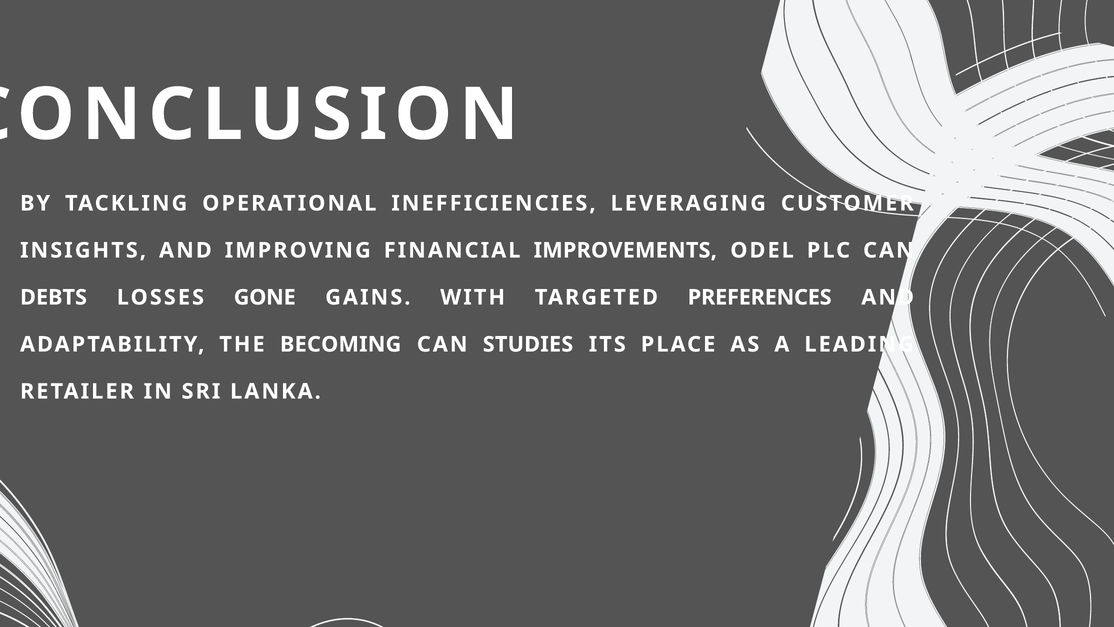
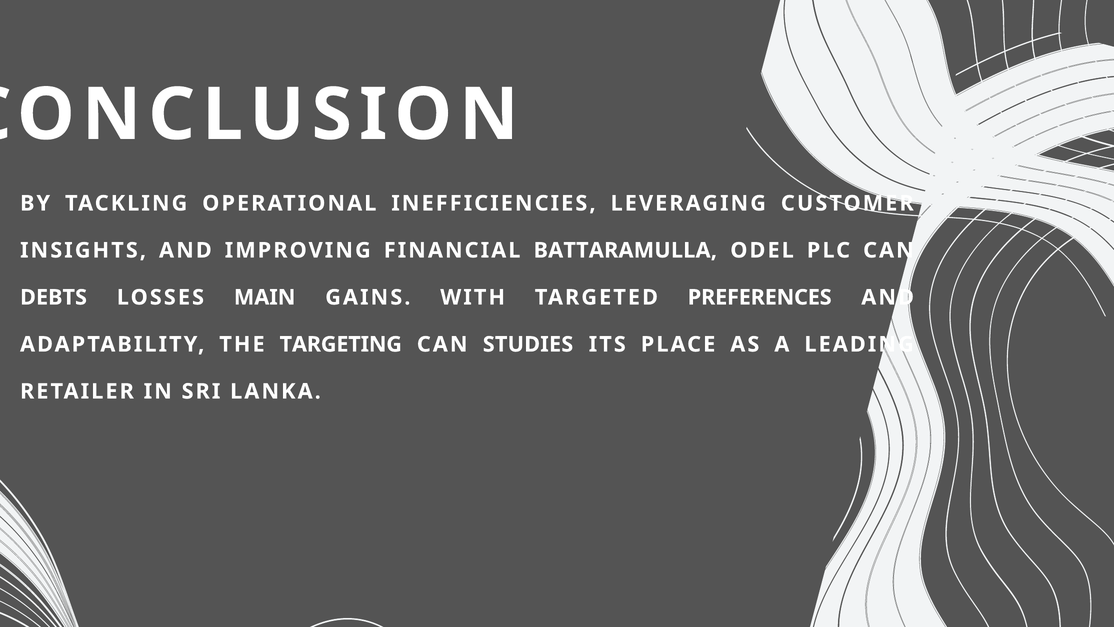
IMPROVEMENTS: IMPROVEMENTS -> BATTARAMULLA
GONE: GONE -> MAIN
BECOMING: BECOMING -> TARGETING
